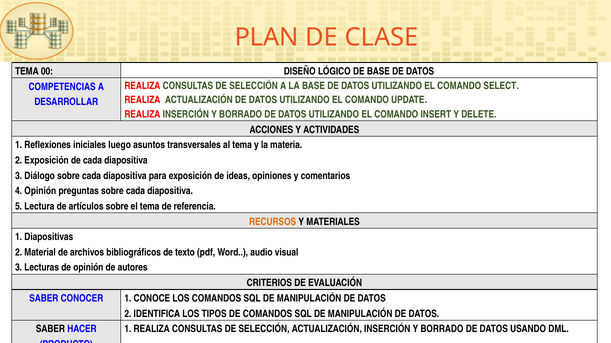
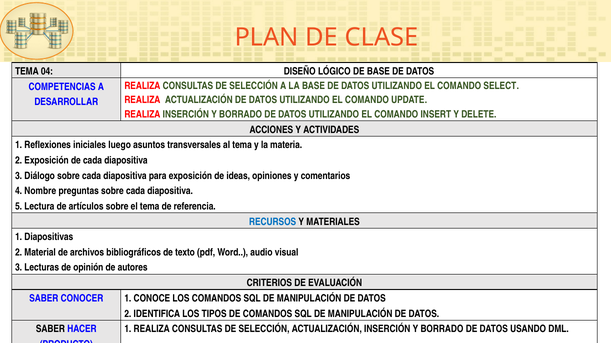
00: 00 -> 04
4 Opinión: Opinión -> Nombre
RECURSOS colour: orange -> blue
